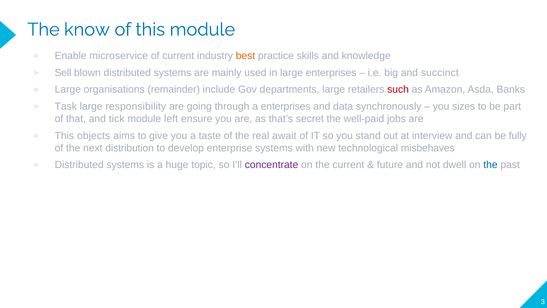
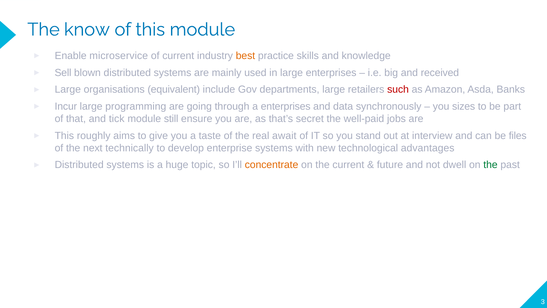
succinct: succinct -> received
remainder: remainder -> equivalent
Task: Task -> Incur
responsibility: responsibility -> programming
left: left -> still
objects: objects -> roughly
fully: fully -> files
distribution: distribution -> technically
misbehaves: misbehaves -> advantages
concentrate colour: purple -> orange
the at (490, 165) colour: blue -> green
